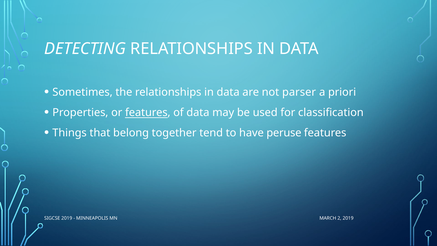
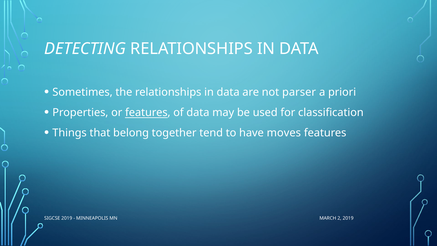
peruse: peruse -> moves
